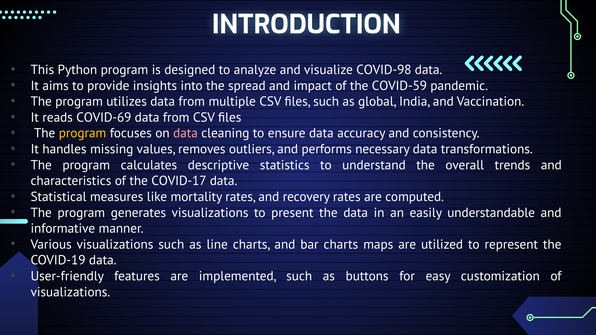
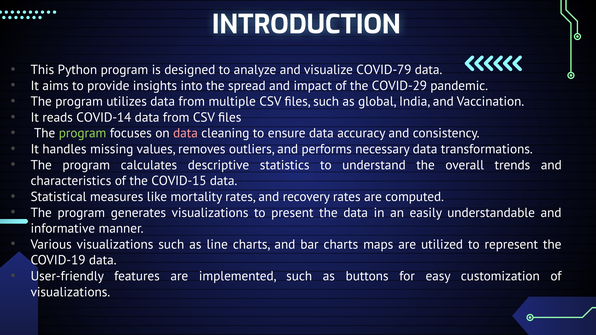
COVID-98: COVID-98 -> COVID-79
COVID-59: COVID-59 -> COVID-29
COVID-69: COVID-69 -> COVID-14
program at (83, 133) colour: yellow -> light green
COVID-17: COVID-17 -> COVID-15
